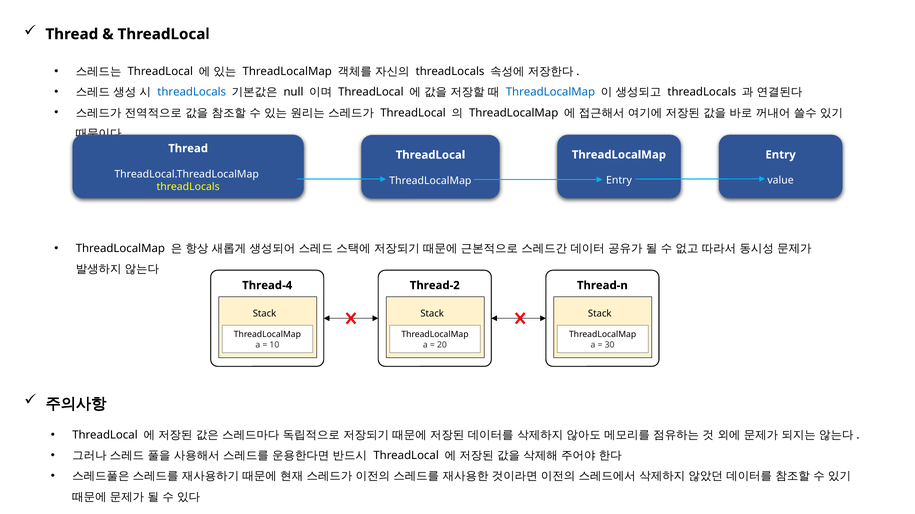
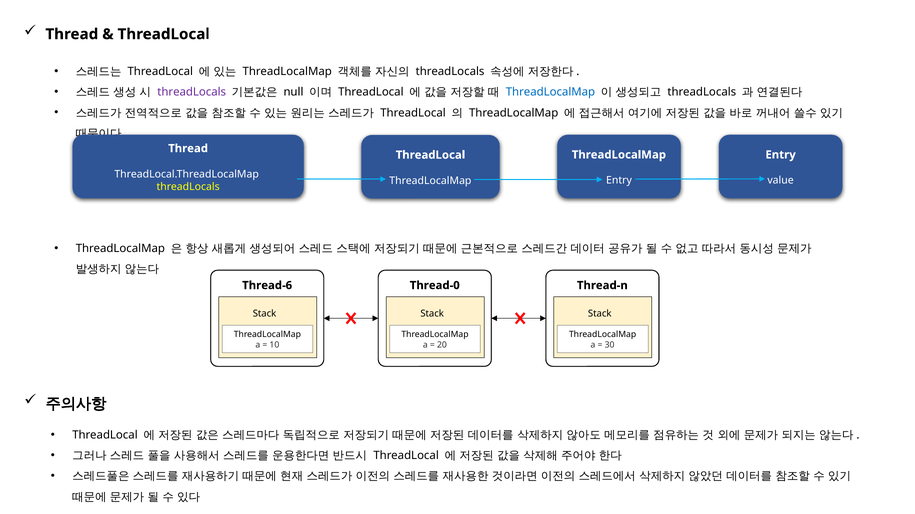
threadLocals at (192, 92) colour: blue -> purple
Thread-4: Thread-4 -> Thread-6
Thread-2: Thread-2 -> Thread-0
